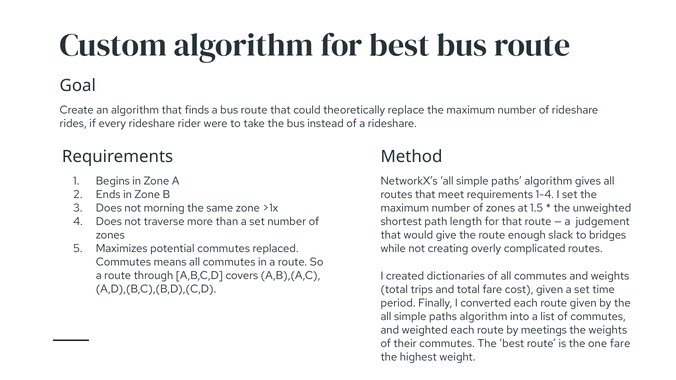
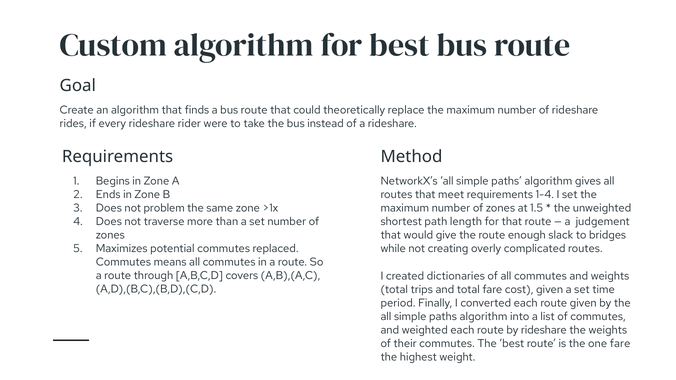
morning: morning -> problem
by meetings: meetings -> rideshare
